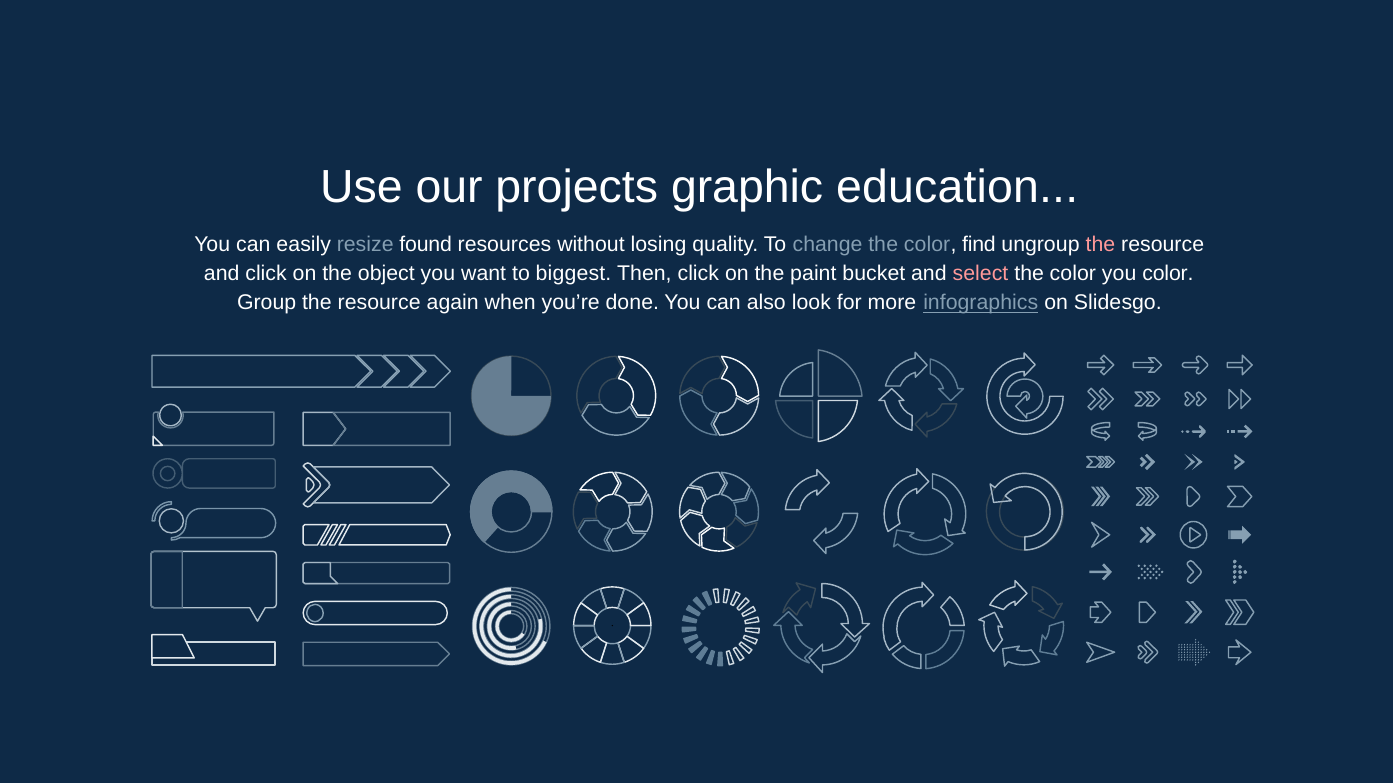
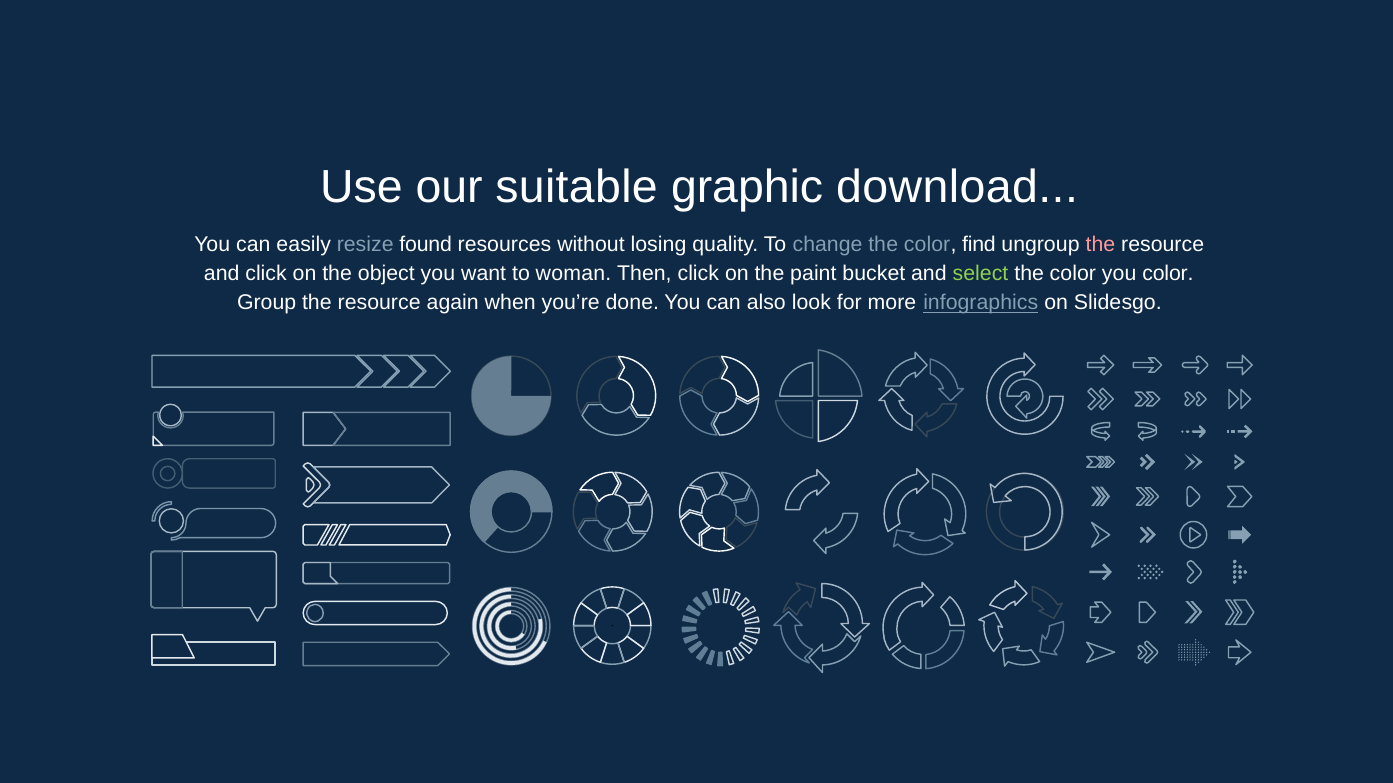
projects: projects -> suitable
education: education -> download
biggest: biggest -> woman
select colour: pink -> light green
